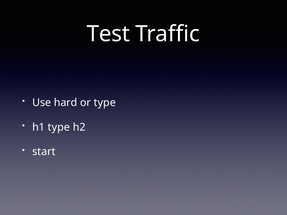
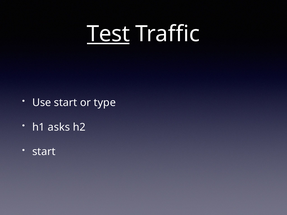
Test underline: none -> present
Use hard: hard -> start
h1 type: type -> asks
